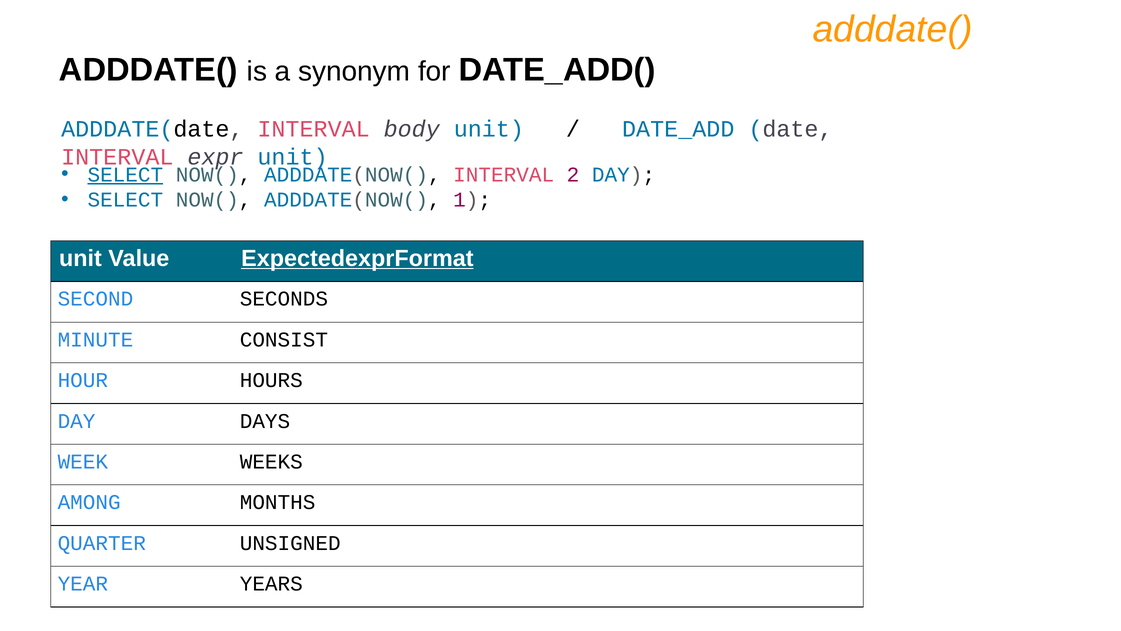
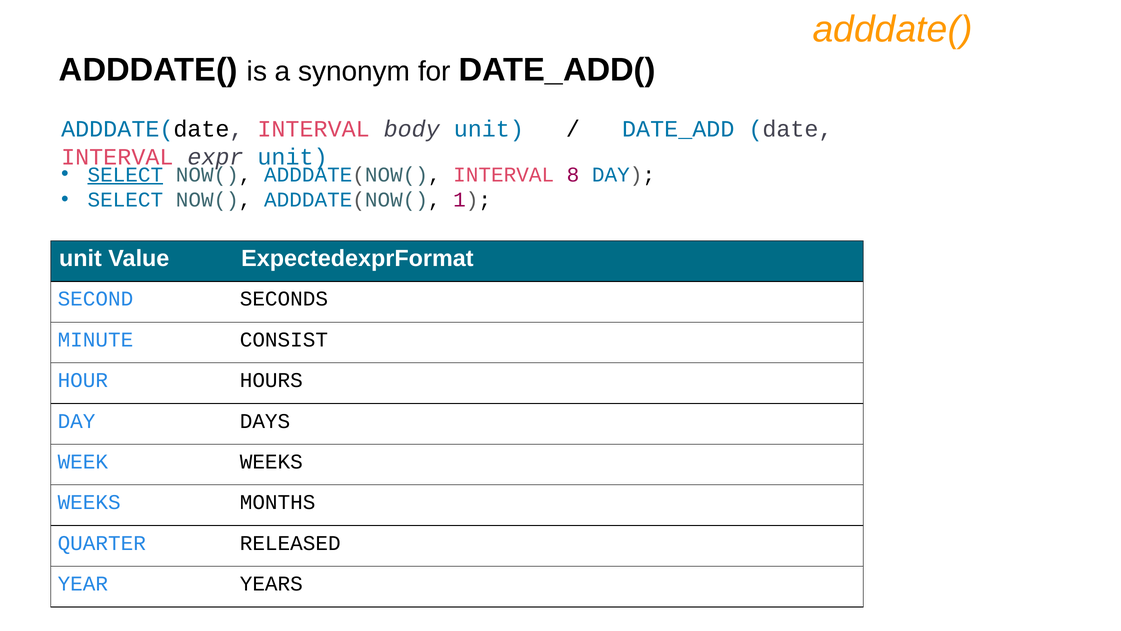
2: 2 -> 8
ExpectedexprFormat underline: present -> none
AMONG at (89, 502): AMONG -> WEEKS
UNSIGNED: UNSIGNED -> RELEASED
